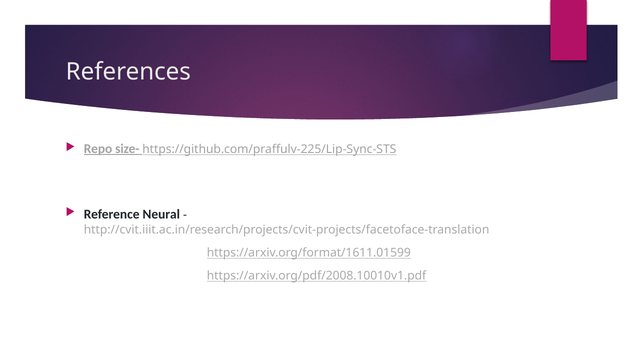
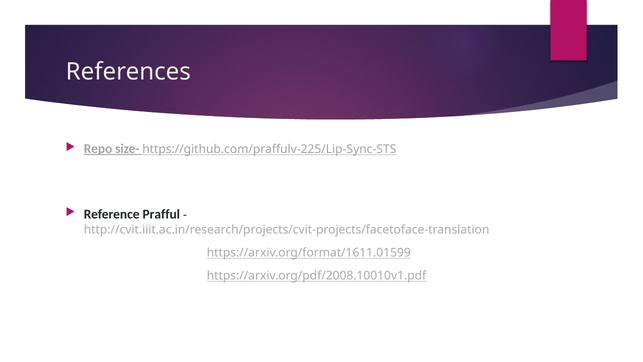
Neural: Neural -> Prafful
